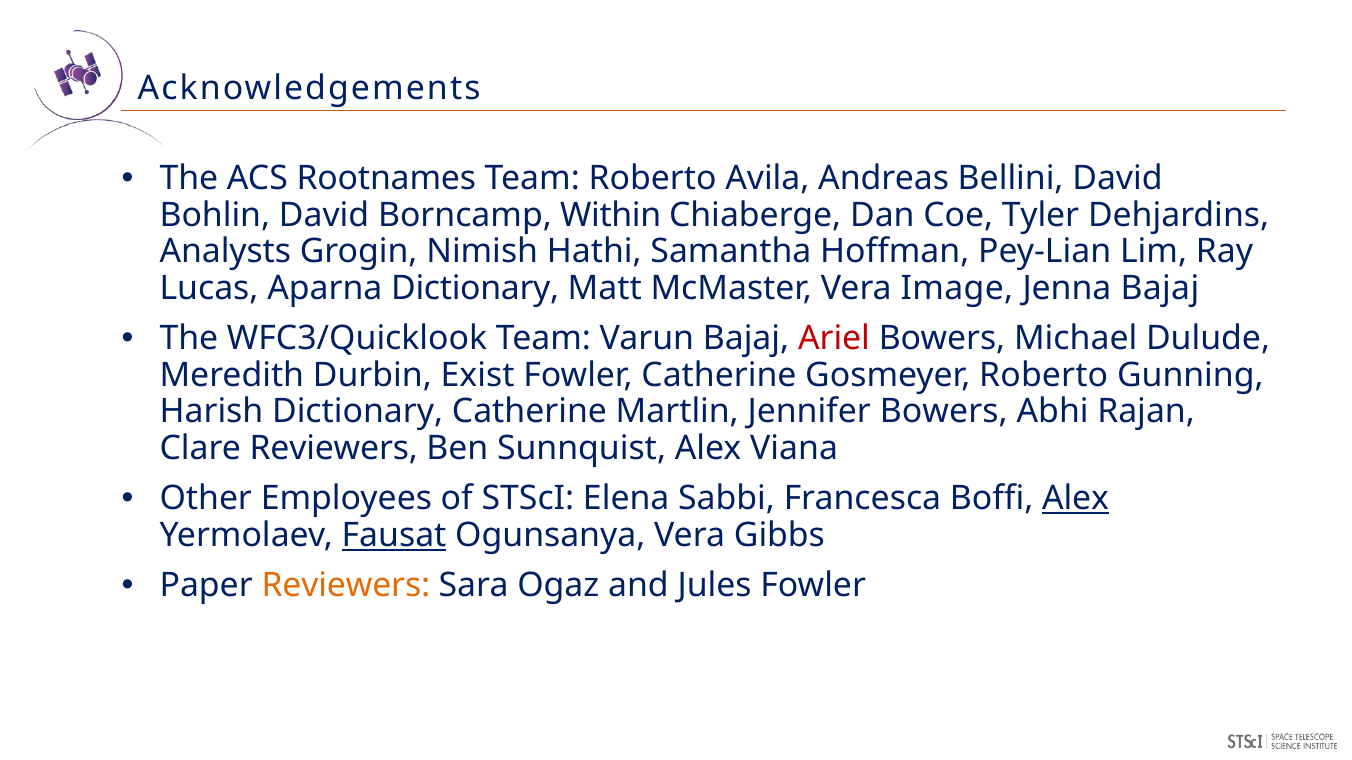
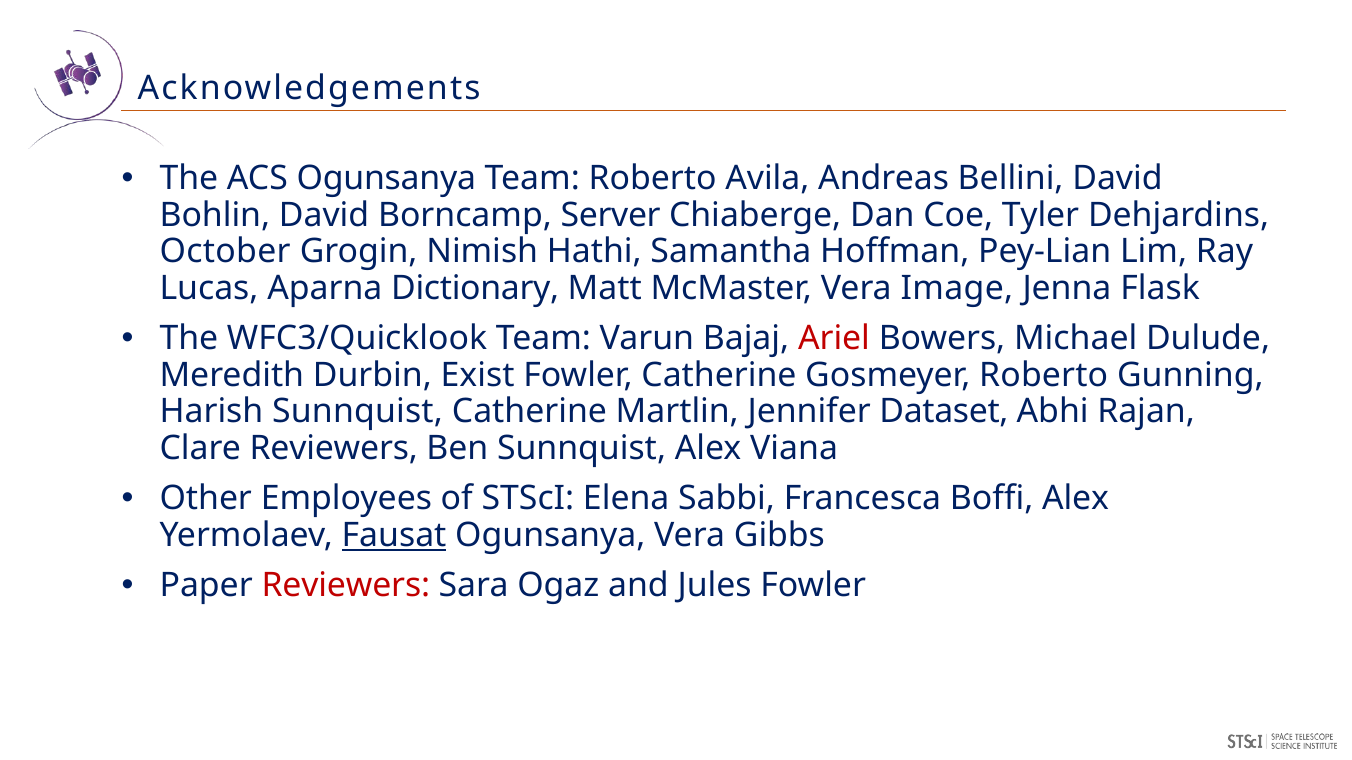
ACS Rootnames: Rootnames -> Ogunsanya
Within: Within -> Server
Analysts: Analysts -> October
Jenna Bajaj: Bajaj -> Flask
Harish Dictionary: Dictionary -> Sunnquist
Jennifer Bowers: Bowers -> Dataset
Alex at (1076, 499) underline: present -> none
Reviewers at (346, 586) colour: orange -> red
